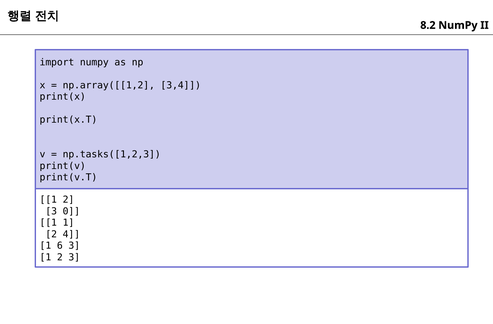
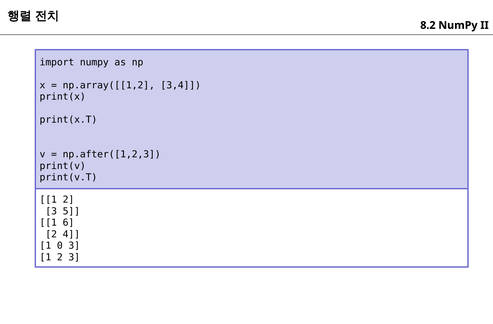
np.tasks([1,2,3: np.tasks([1,2,3 -> np.after([1,2,3
0: 0 -> 5
1 1: 1 -> 6
6: 6 -> 0
